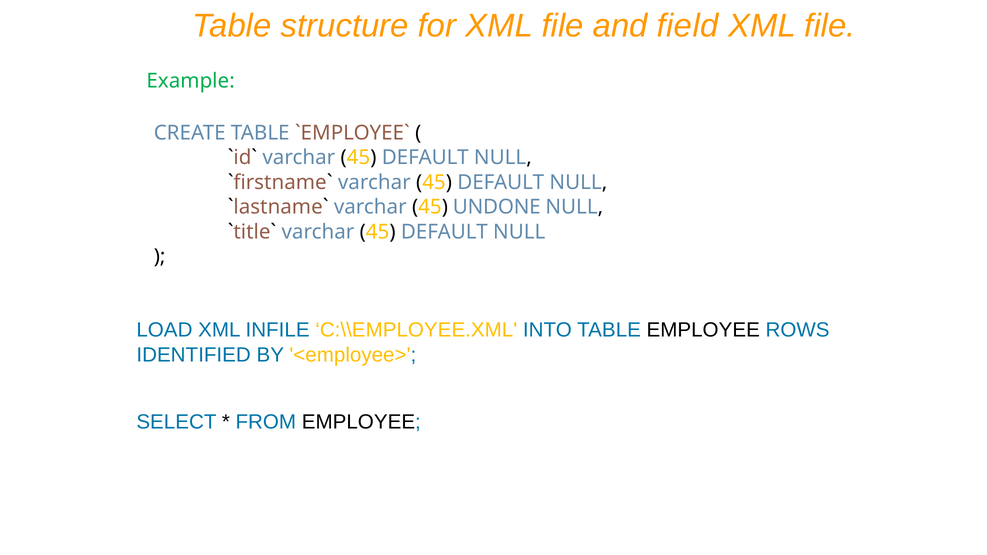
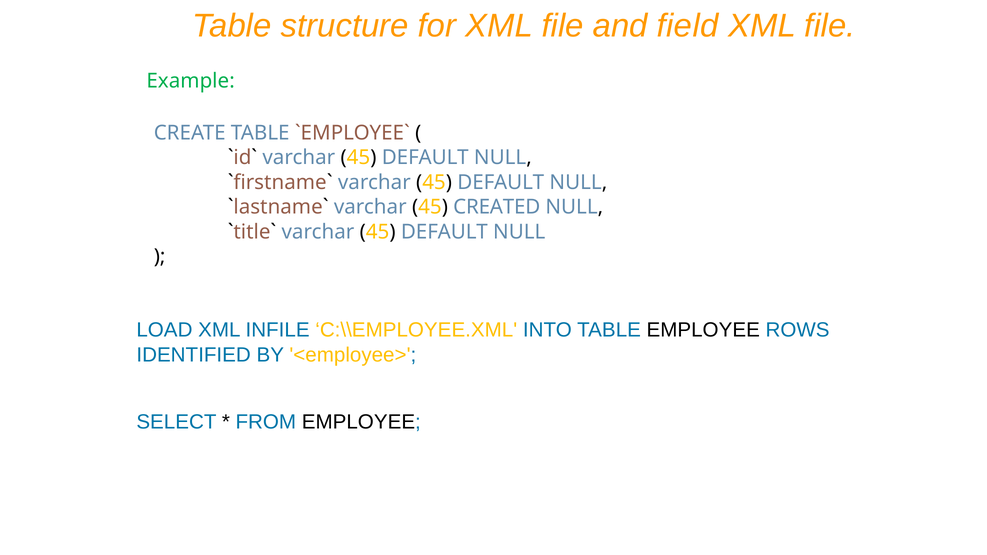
UNDONE: UNDONE -> CREATED
